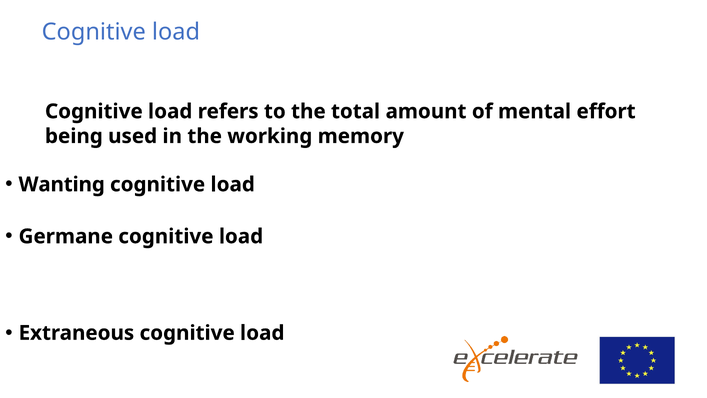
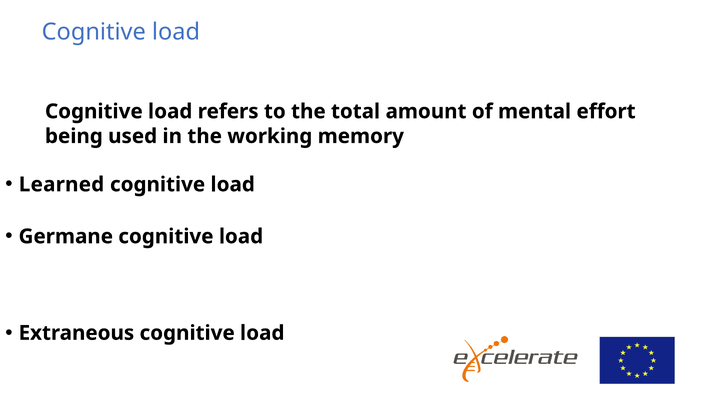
Wanting: Wanting -> Learned
